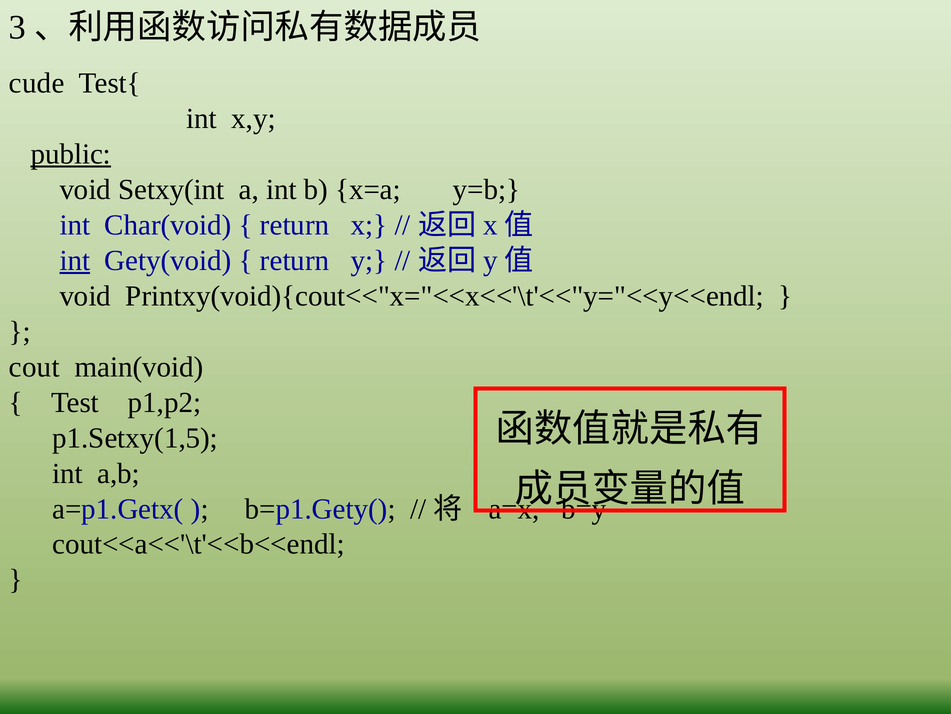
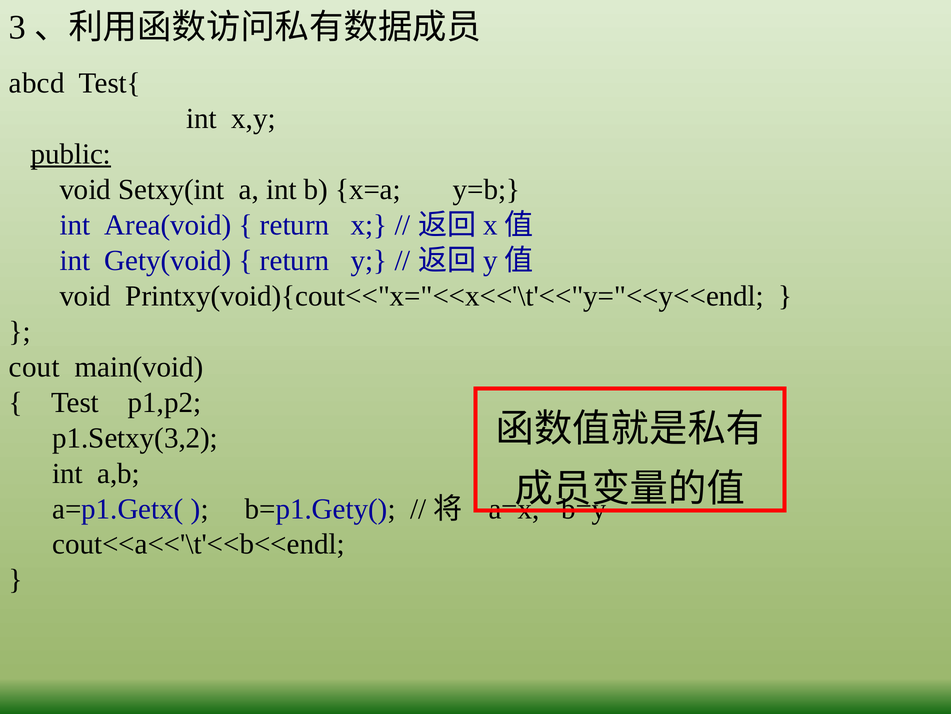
cude: cude -> abcd
Char(void: Char(void -> Area(void
int at (75, 260) underline: present -> none
p1.Setxy(1,5: p1.Setxy(1,5 -> p1.Setxy(3,2
